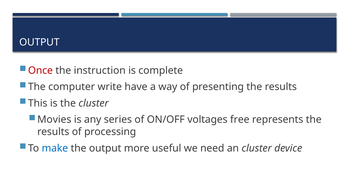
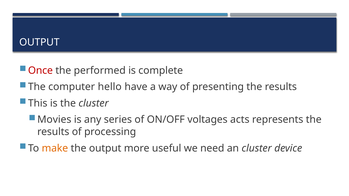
instruction: instruction -> performed
write: write -> hello
free: free -> acts
make colour: blue -> orange
